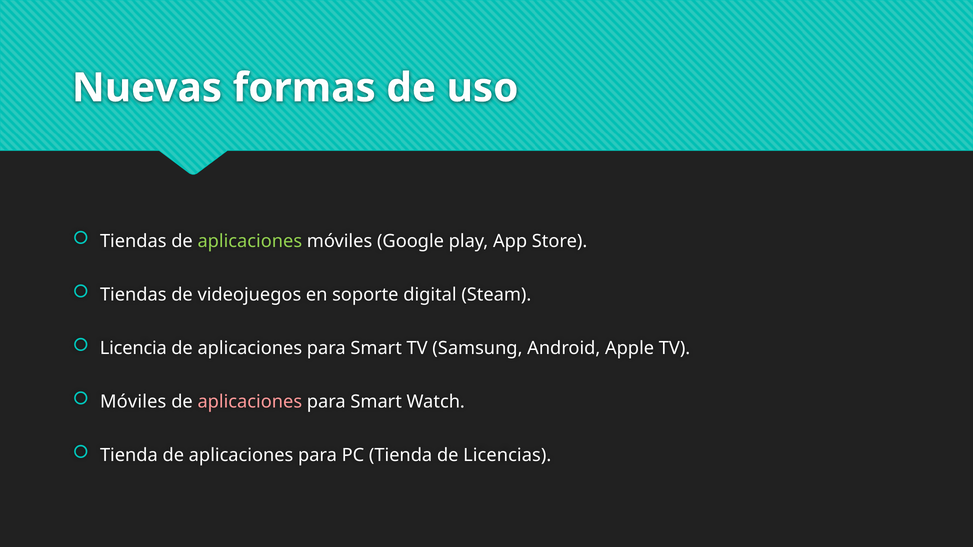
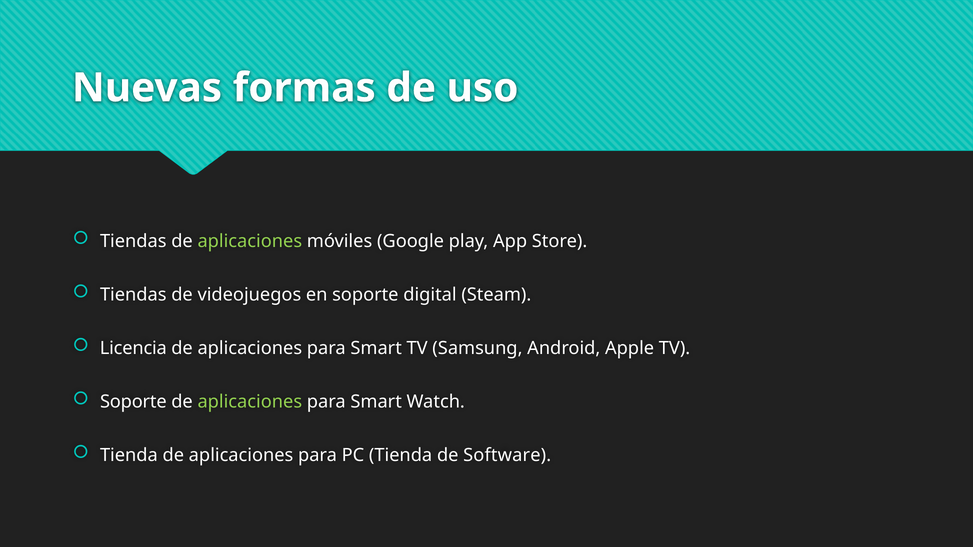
Móviles at (133, 402): Móviles -> Soporte
aplicaciones at (250, 402) colour: pink -> light green
Licencias: Licencias -> Software
